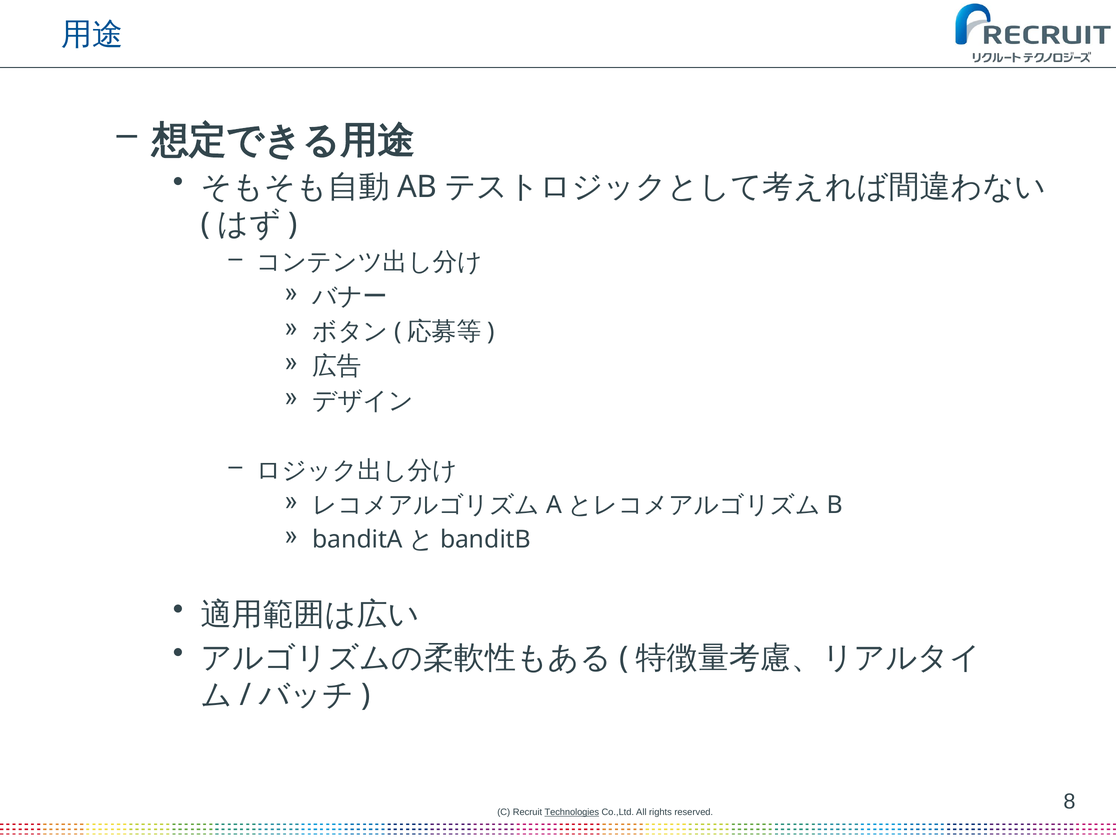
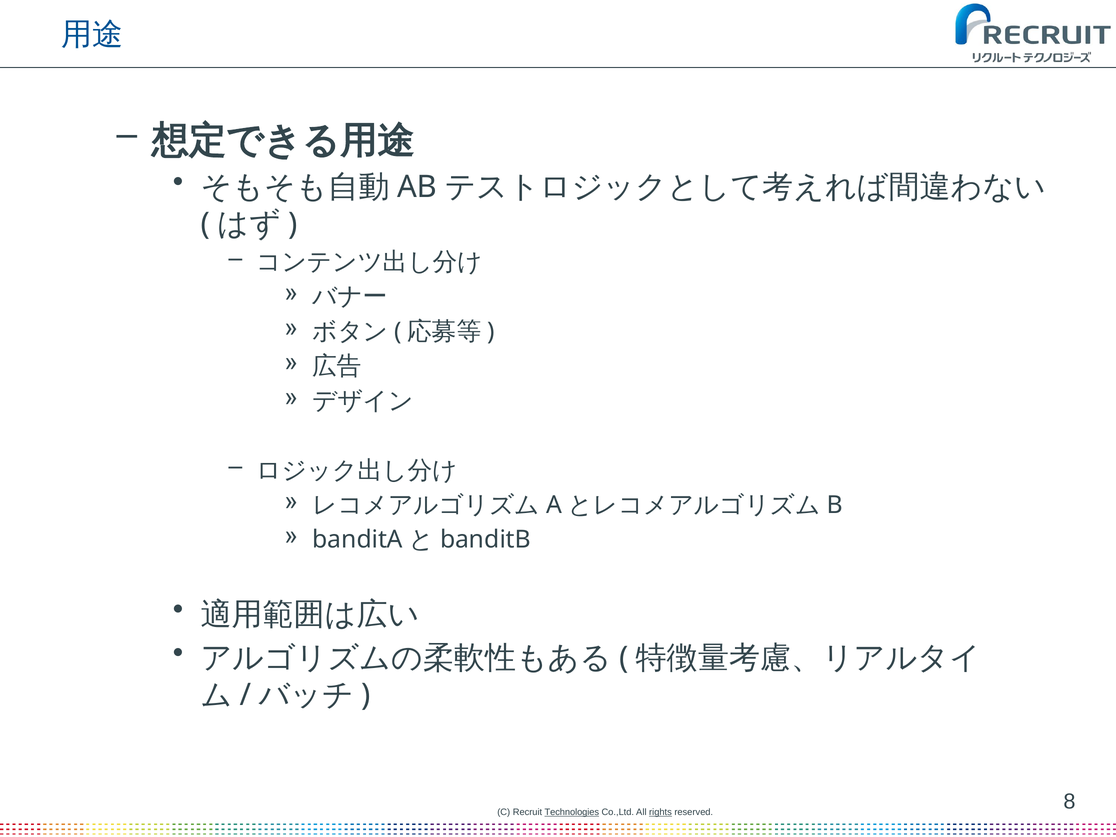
rights underline: none -> present
